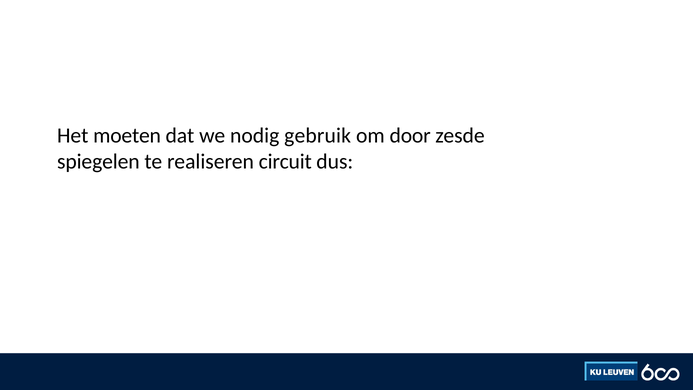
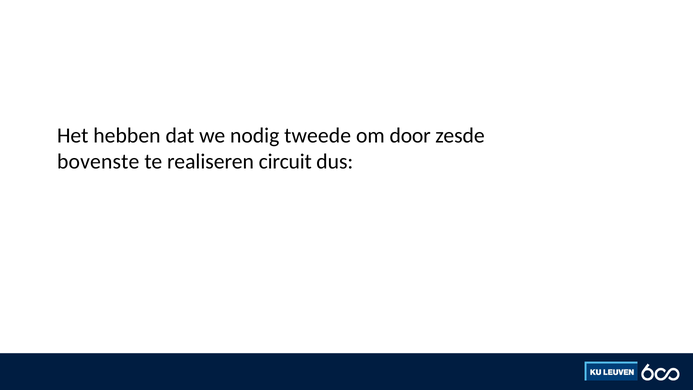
moeten: moeten -> hebben
gebruik: gebruik -> tweede
spiegelen: spiegelen -> bovenste
